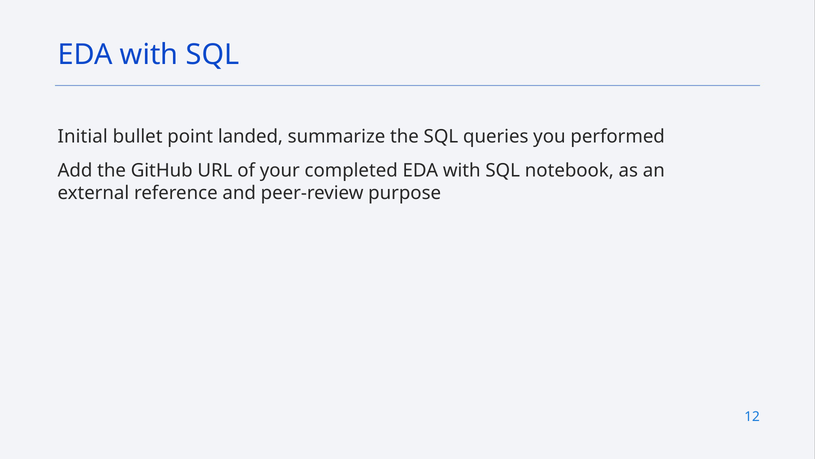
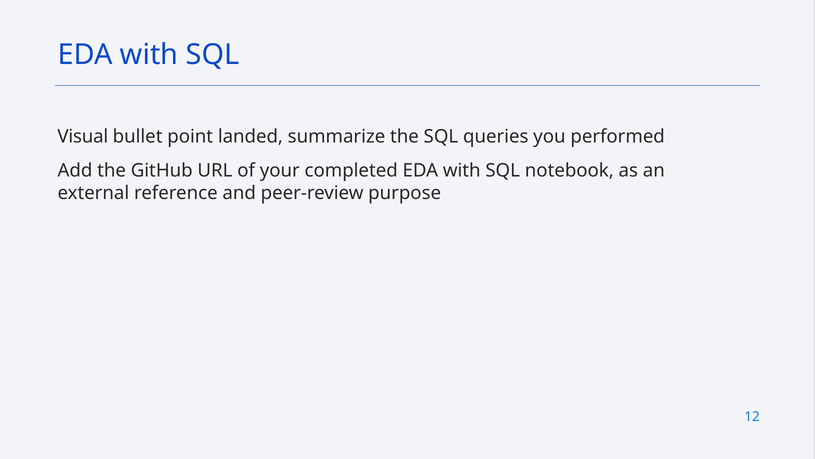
Initial: Initial -> Visual
